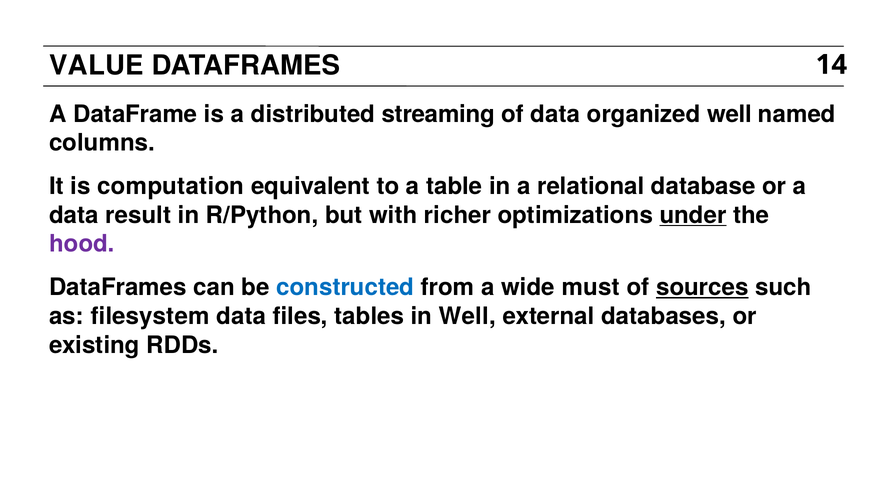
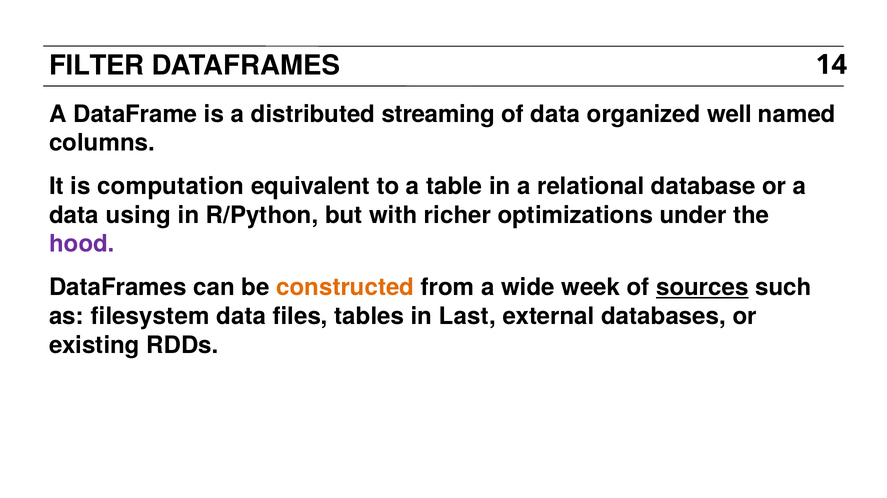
VALUE: VALUE -> FILTER
result: result -> using
under underline: present -> none
constructed colour: blue -> orange
must: must -> week
in Well: Well -> Last
